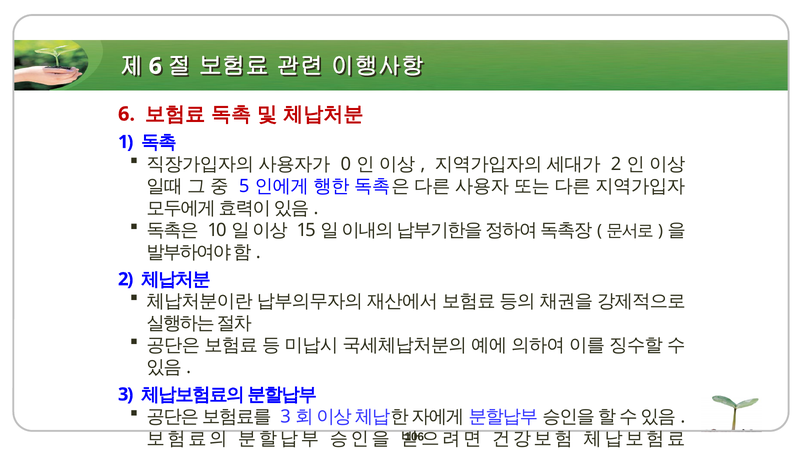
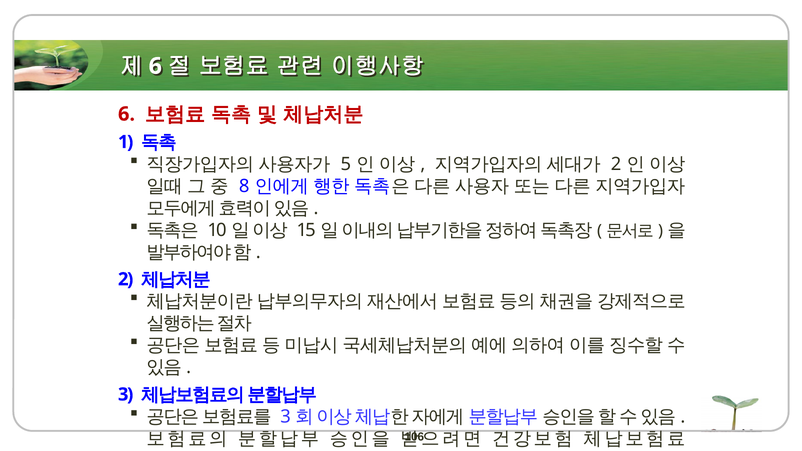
0 at (346, 164): 0 -> 5
5 at (244, 186): 5 -> 8
